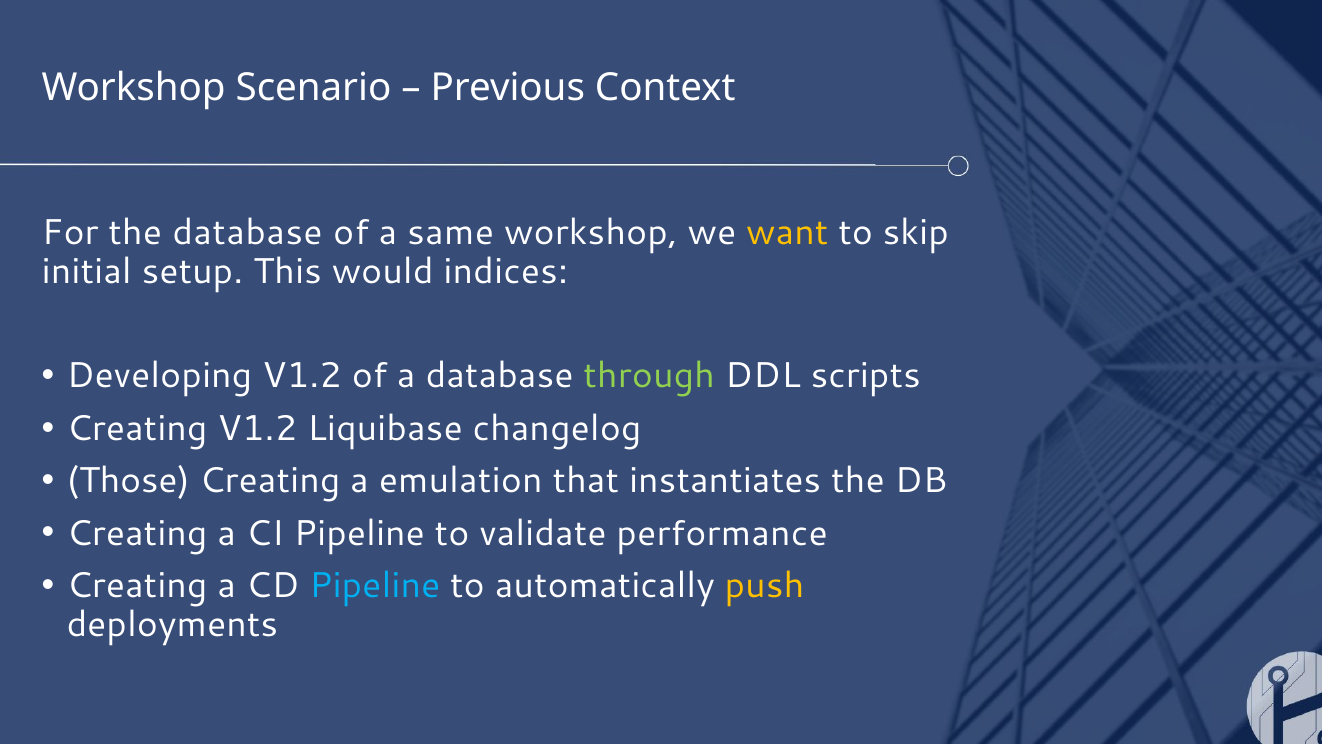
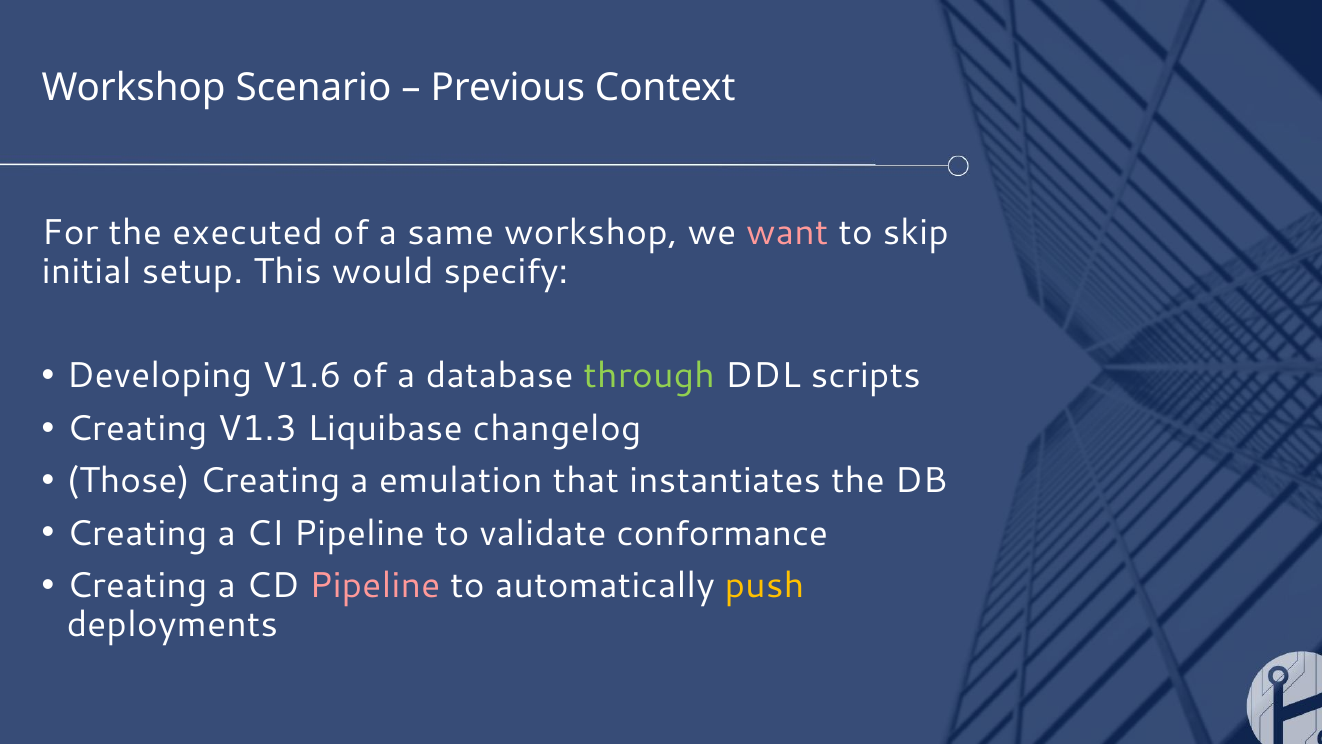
the database: database -> executed
want colour: yellow -> pink
indices: indices -> specify
Developing V1.2: V1.2 -> V1.6
Creating V1.2: V1.2 -> V1.3
performance: performance -> conformance
Pipeline at (375, 586) colour: light blue -> pink
